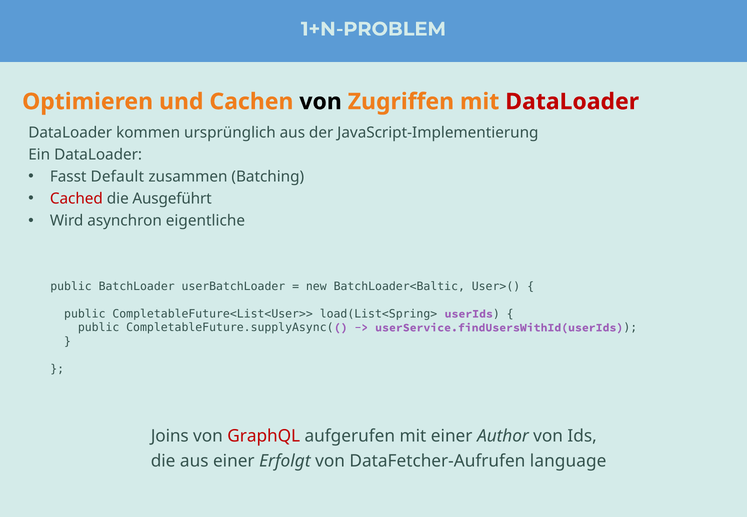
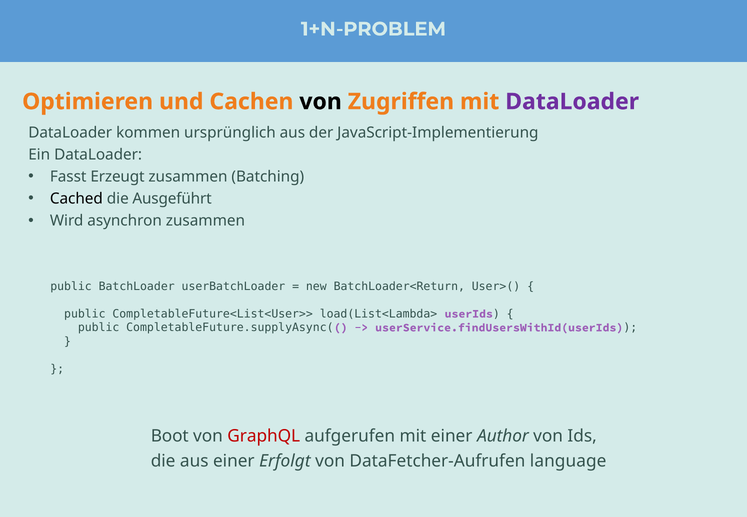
DataLoader at (572, 102) colour: red -> purple
Default: Default -> Erzeugt
Cached colour: red -> black
asynchron eigentliche: eigentliche -> zusammen
BatchLoader<Baltic: BatchLoader<Baltic -> BatchLoader<Return
load(List<Spring>: load(List<Spring> -> load(List<Lambda>
Joins: Joins -> Boot
